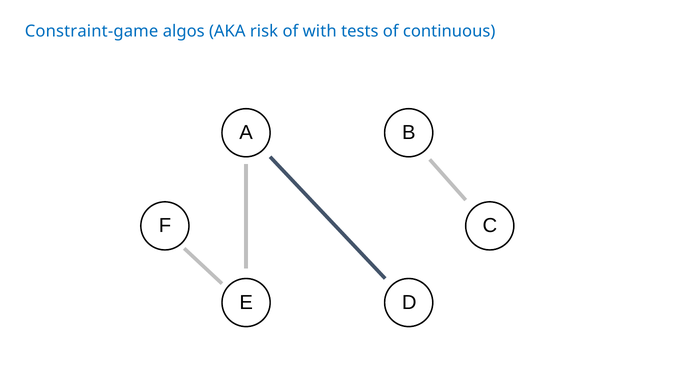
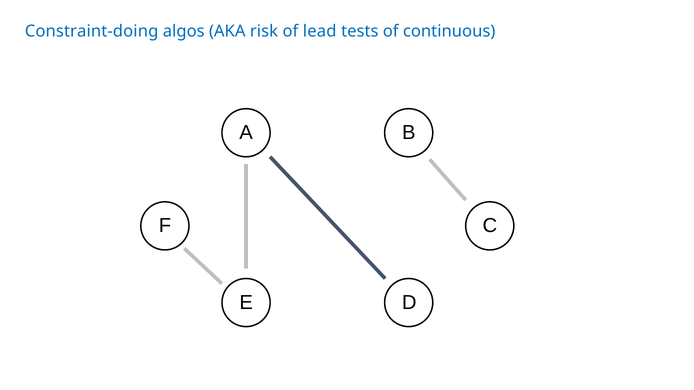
Constraint-game: Constraint-game -> Constraint-doing
with: with -> lead
